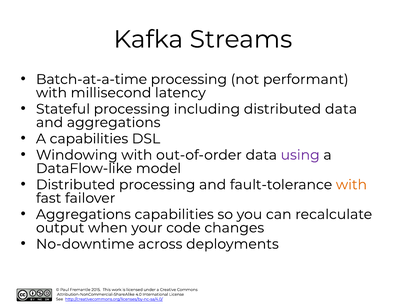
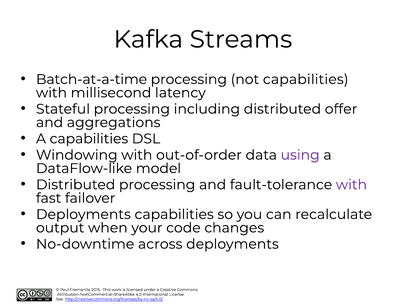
not performant: performant -> capabilities
distributed data: data -> offer
with at (351, 184) colour: orange -> purple
Aggregations at (83, 214): Aggregations -> Deployments
